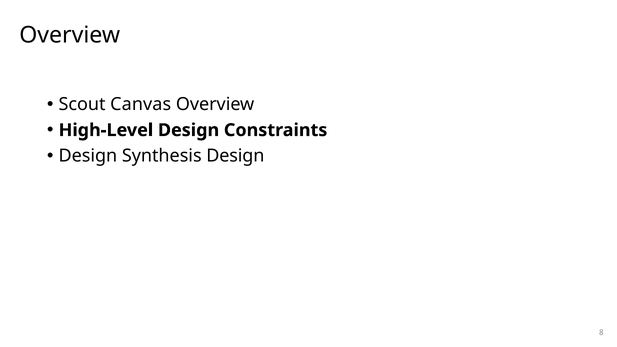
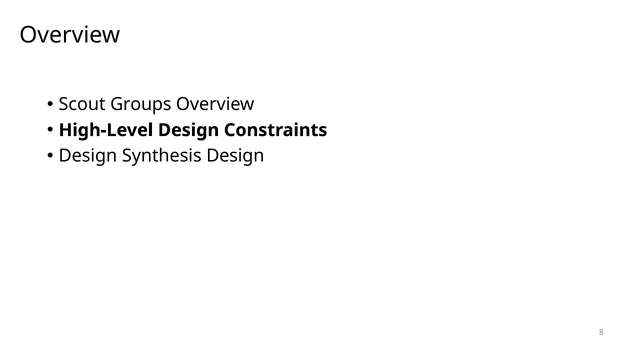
Canvas: Canvas -> Groups
